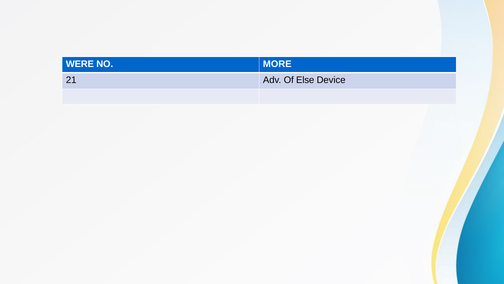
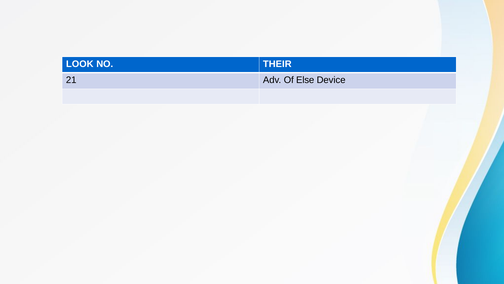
WERE: WERE -> LOOK
MORE: MORE -> THEIR
